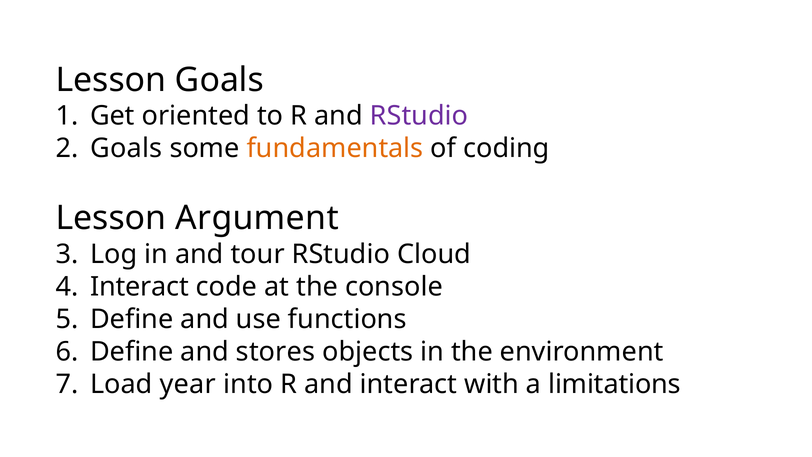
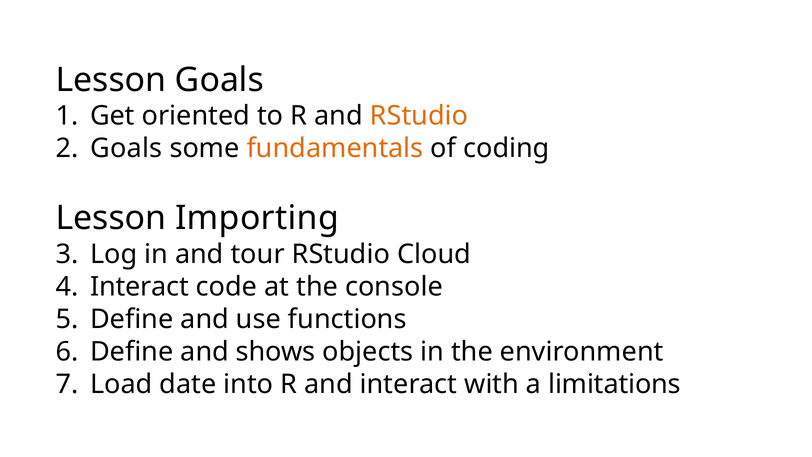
RStudio at (419, 116) colour: purple -> orange
Argument: Argument -> Importing
stores: stores -> shows
year: year -> date
